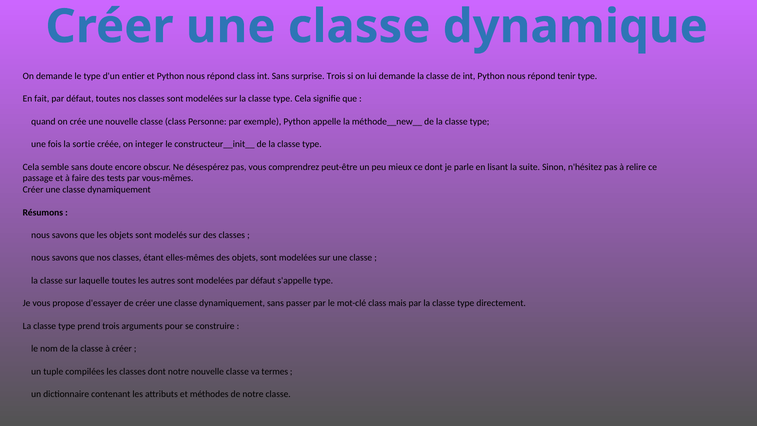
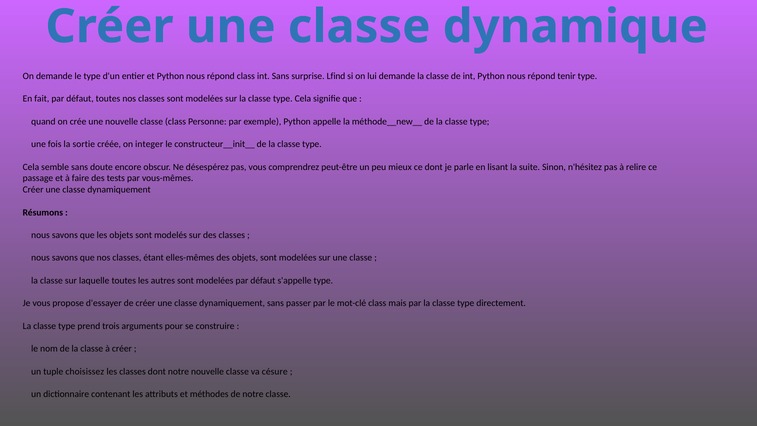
surprise Trois: Trois -> Lfind
compilées: compilées -> choisissez
termes: termes -> césure
